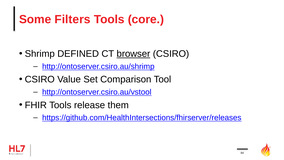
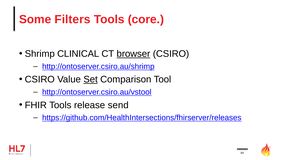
DEFINED: DEFINED -> CLINICAL
Set underline: none -> present
them: them -> send
